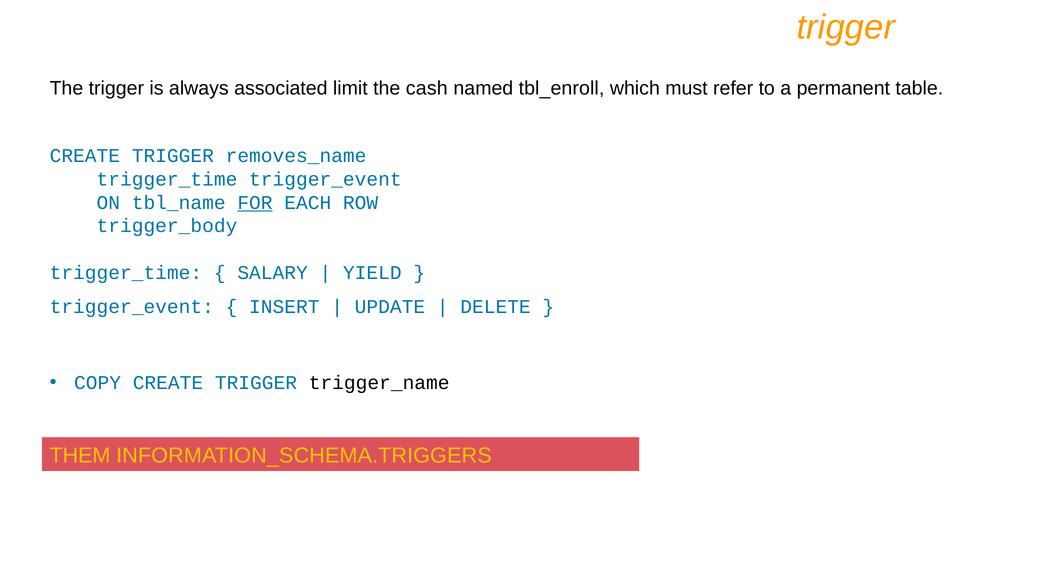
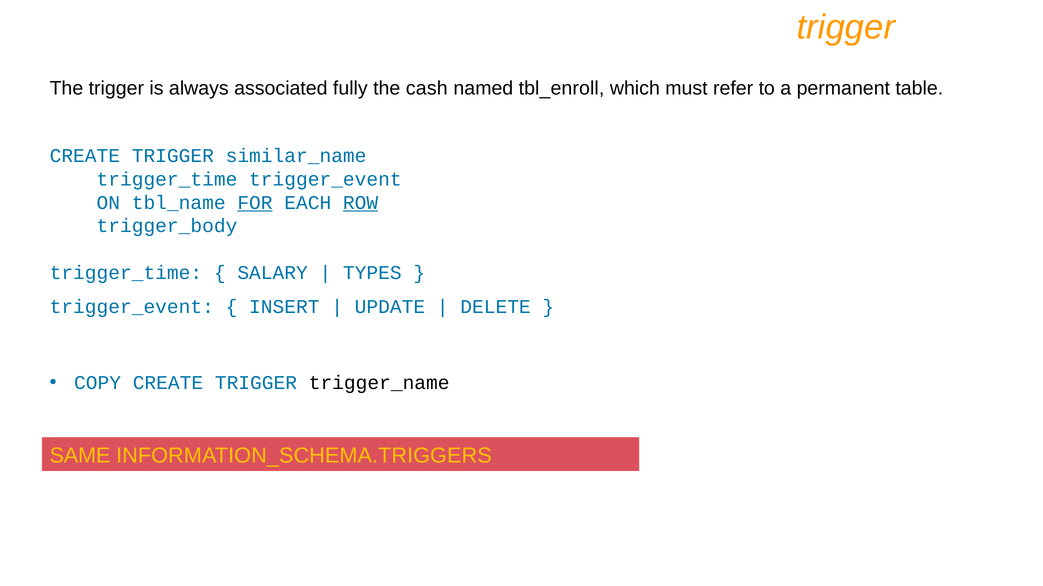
limit: limit -> fully
removes_name: removes_name -> similar_name
ROW underline: none -> present
YIELD: YIELD -> TYPES
THEM: THEM -> SAME
